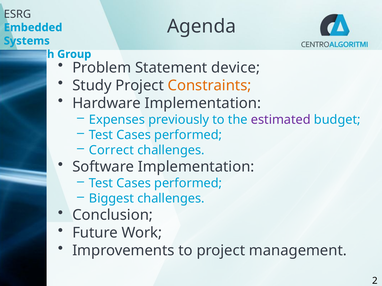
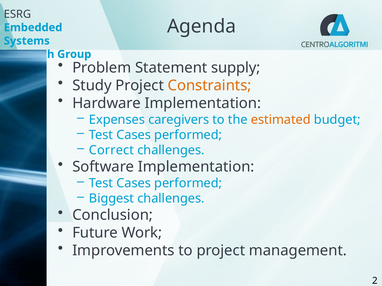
device: device -> supply
previously: previously -> caregivers
estimated colour: purple -> orange
